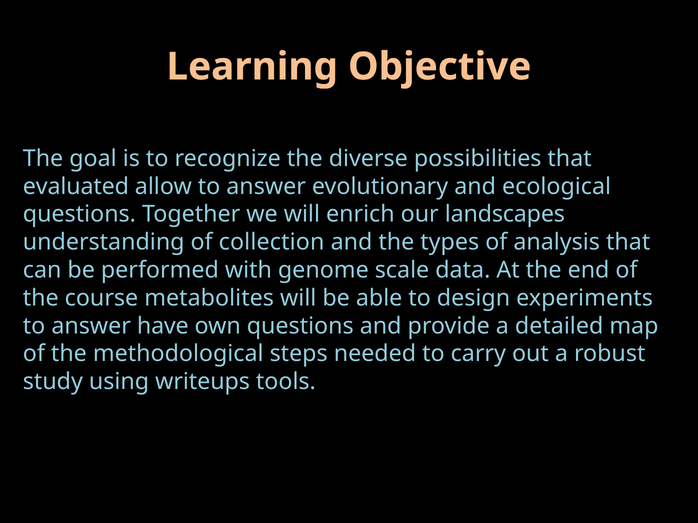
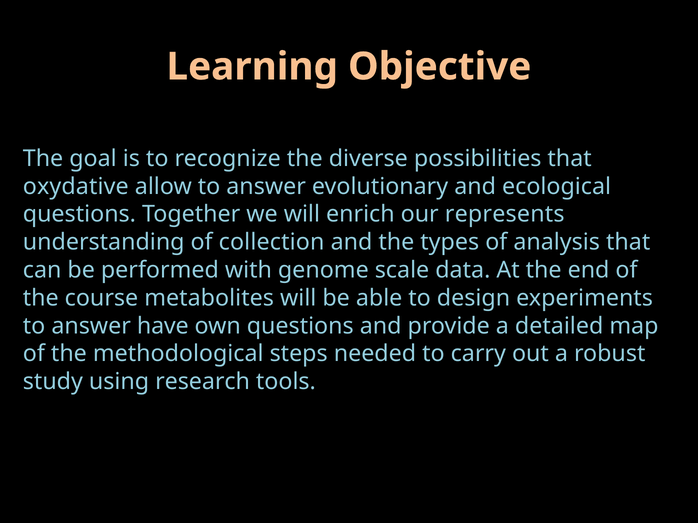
evaluated: evaluated -> oxydative
landscapes: landscapes -> represents
writeups: writeups -> research
